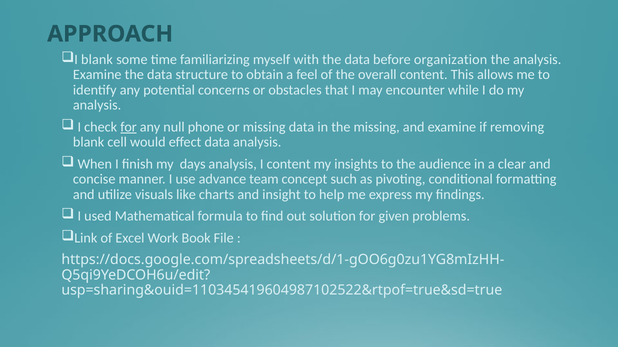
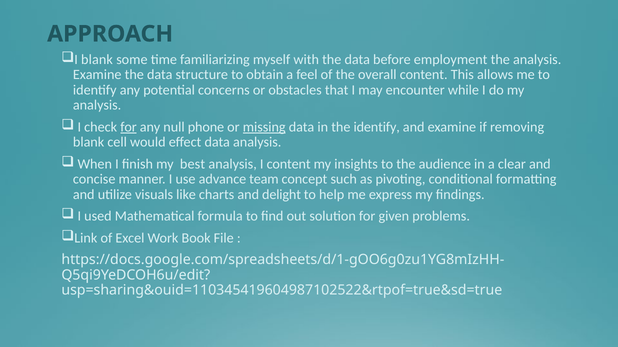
organization: organization -> employment
missing at (264, 127) underline: none -> present
the missing: missing -> identify
days: days -> best
insight: insight -> delight
